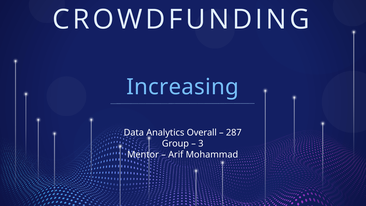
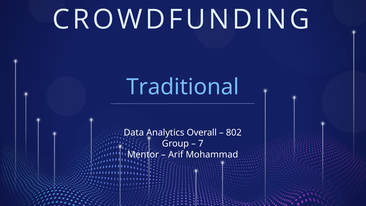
Increasing: Increasing -> Traditional
287: 287 -> 802
3: 3 -> 7
